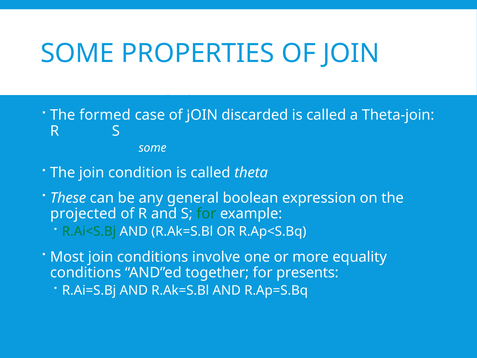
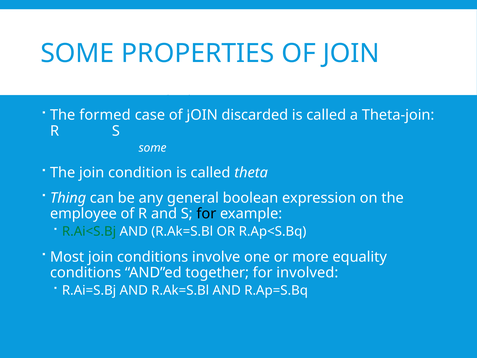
These: These -> Thing
projected: projected -> employee
for at (206, 213) colour: green -> black
presents: presents -> involved
